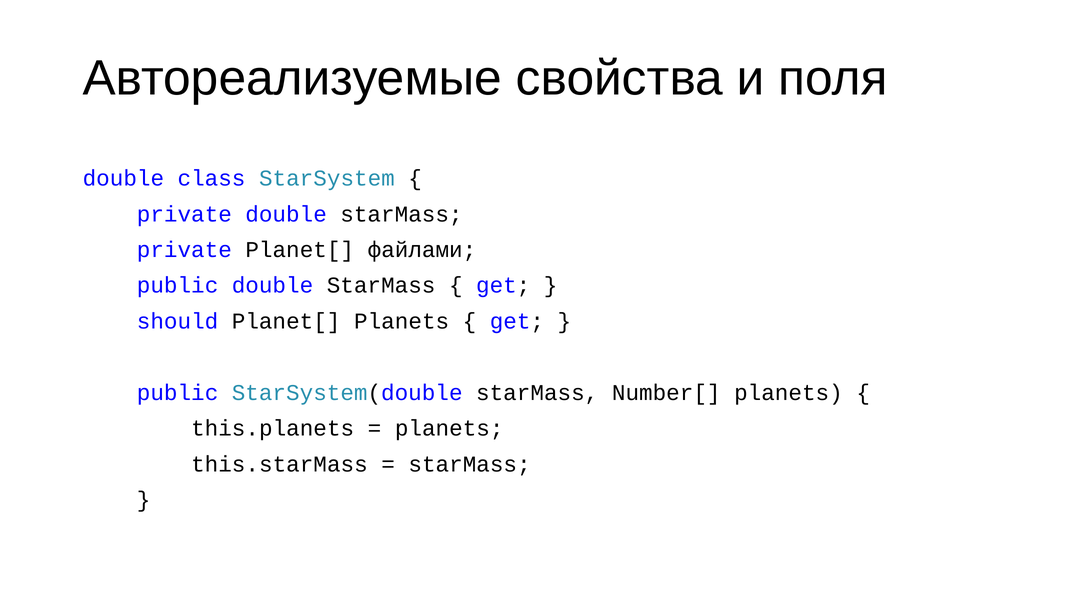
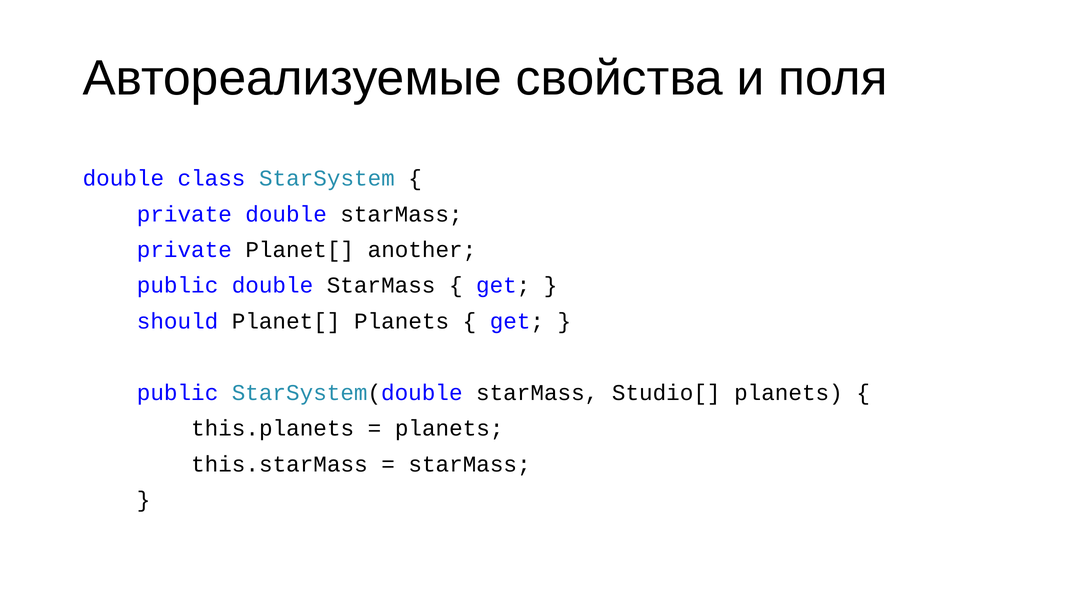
файлами: файлами -> another
Number[: Number[ -> Studio[
